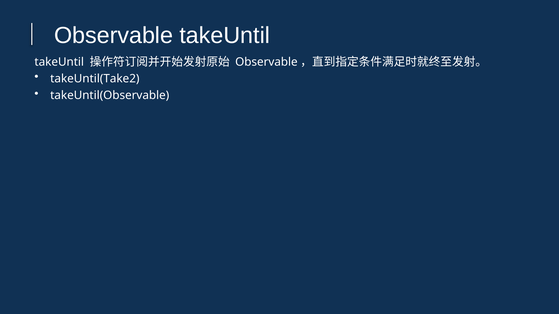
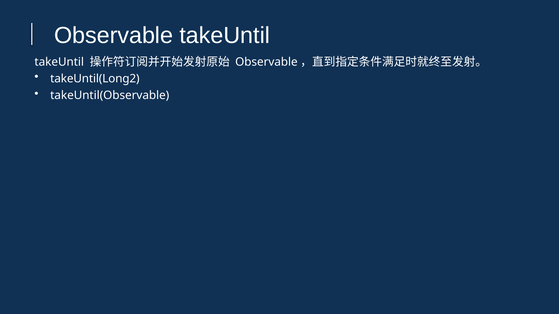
takeUntil(Take2: takeUntil(Take2 -> takeUntil(Long2
